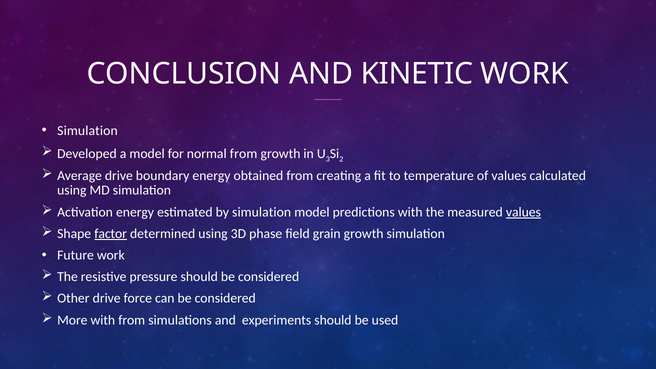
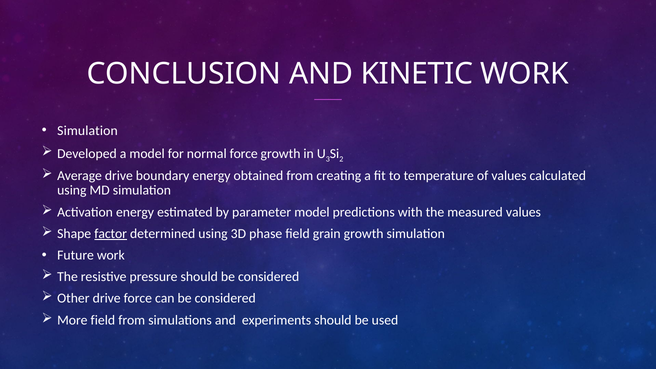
normal from: from -> force
by simulation: simulation -> parameter
values at (523, 212) underline: present -> none
More with: with -> field
